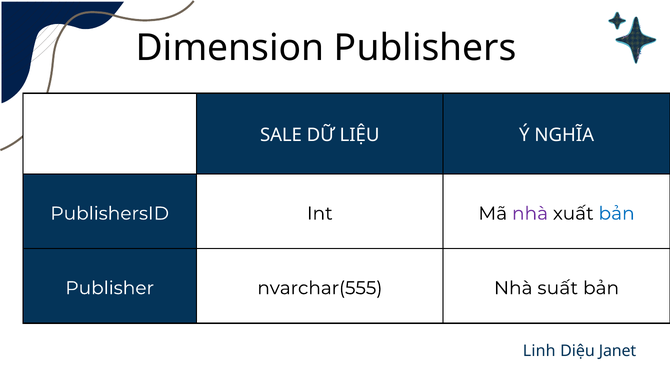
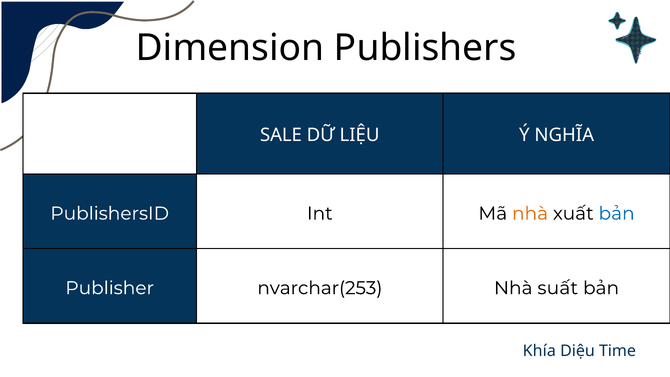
nhà at (530, 213) colour: purple -> orange
nvarchar(555: nvarchar(555 -> nvarchar(253
Linh: Linh -> Khía
Janet: Janet -> Time
